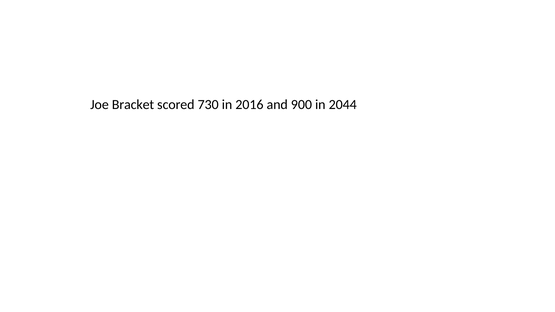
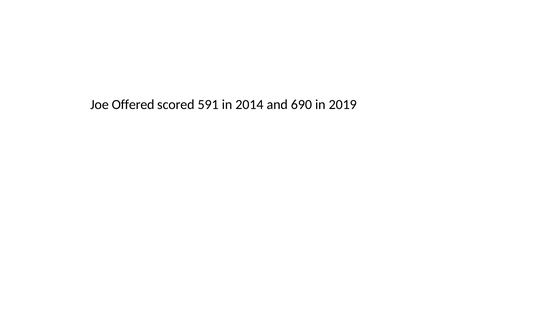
Bracket: Bracket -> Offered
730: 730 -> 591
2016: 2016 -> 2014
900: 900 -> 690
2044: 2044 -> 2019
